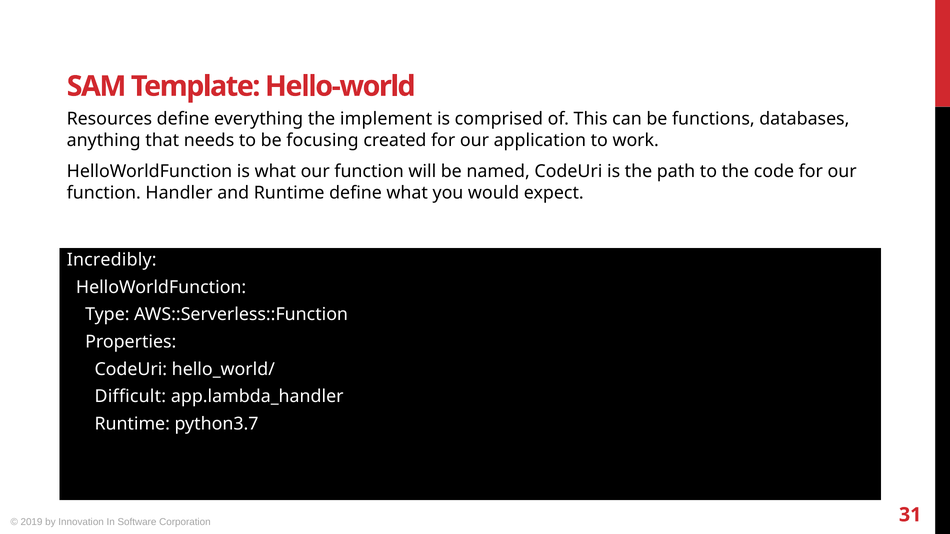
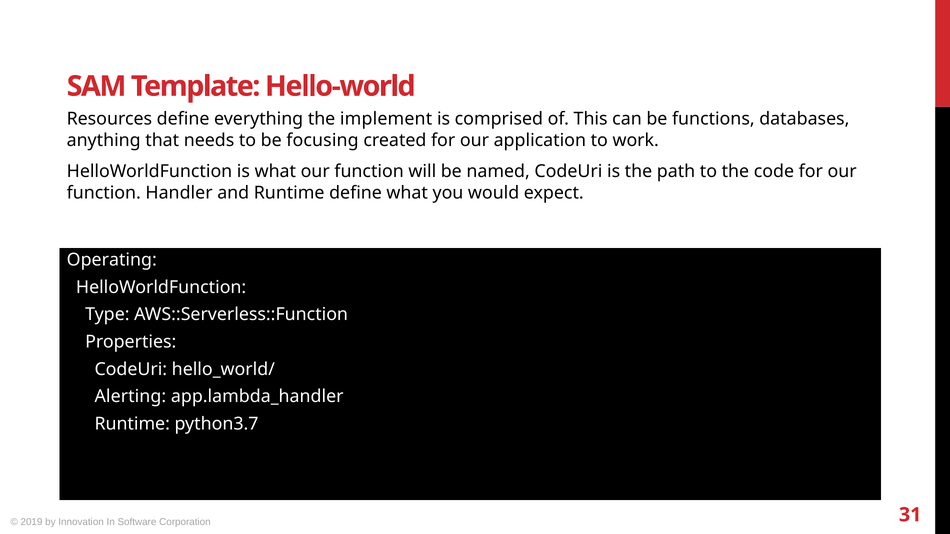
Incredibly: Incredibly -> Operating
Difficult: Difficult -> Alerting
